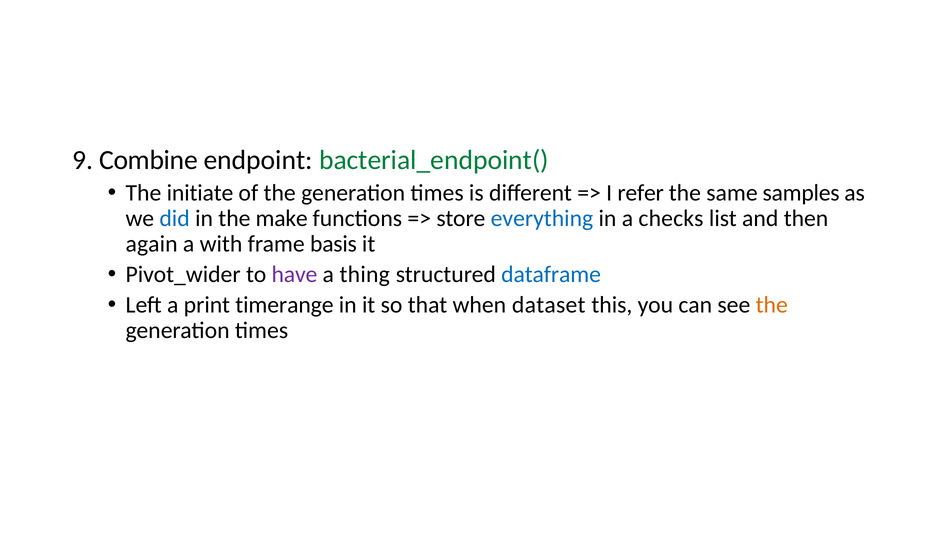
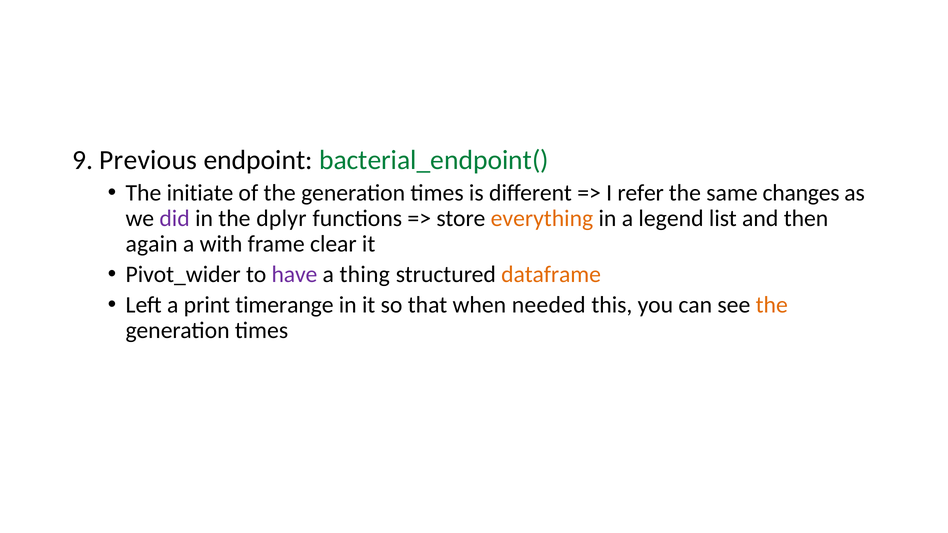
Combine: Combine -> Previous
samples: samples -> changes
did colour: blue -> purple
make: make -> dplyr
everything colour: blue -> orange
checks: checks -> legend
basis: basis -> clear
dataframe colour: blue -> orange
dataset: dataset -> needed
